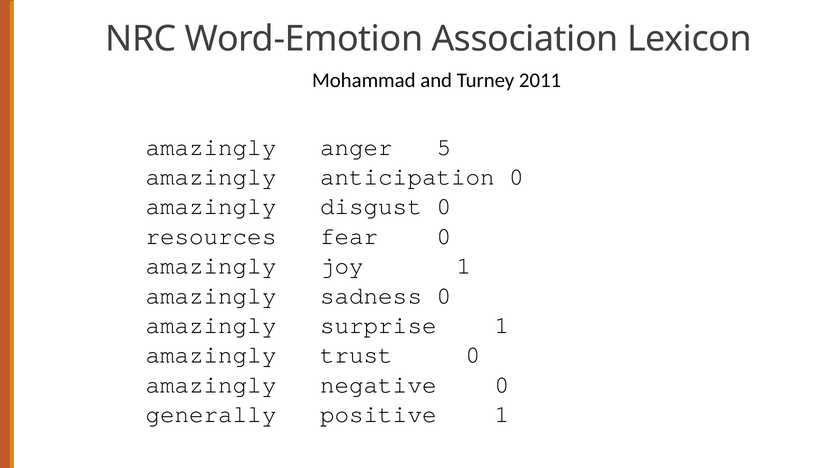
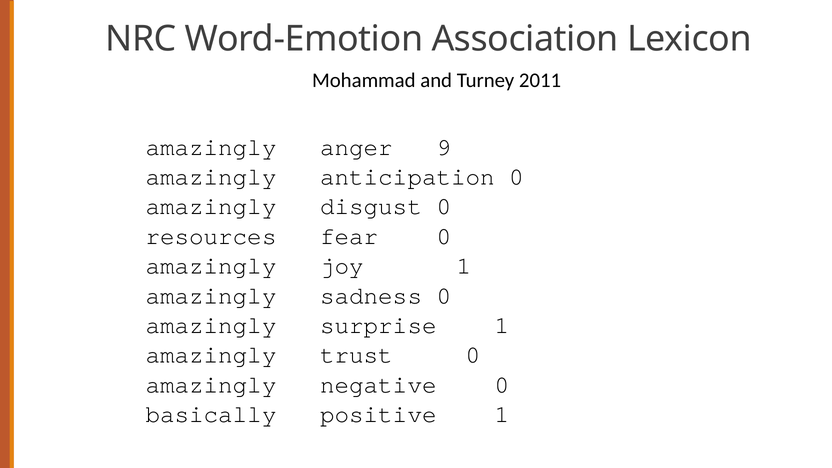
5: 5 -> 9
generally: generally -> basically
